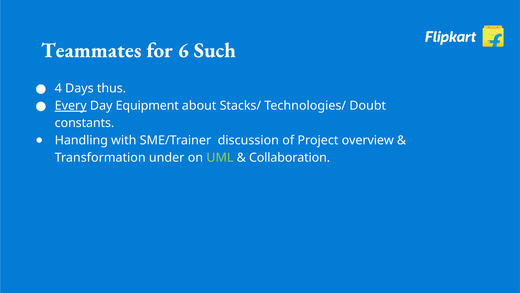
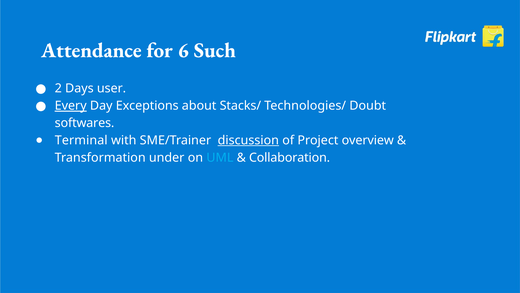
Teammates: Teammates -> Attendance
4: 4 -> 2
thus: thus -> user
Equipment: Equipment -> Exceptions
constants: constants -> softwares
Handling: Handling -> Terminal
discussion underline: none -> present
UML colour: light green -> light blue
